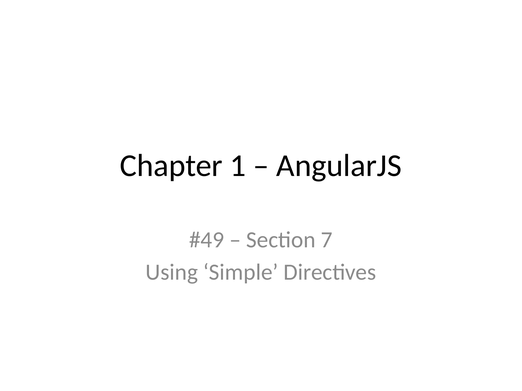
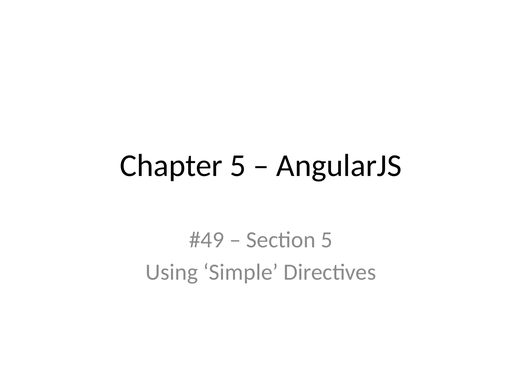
Chapter 1: 1 -> 5
Section 7: 7 -> 5
